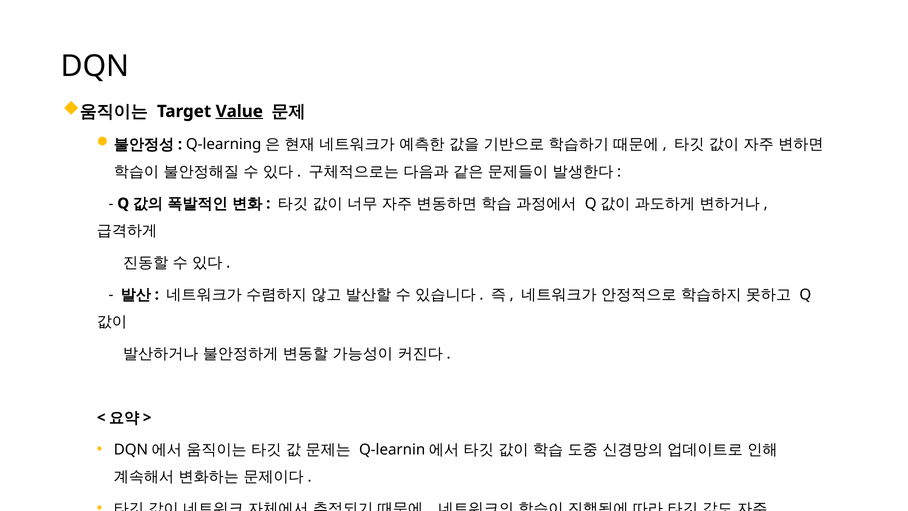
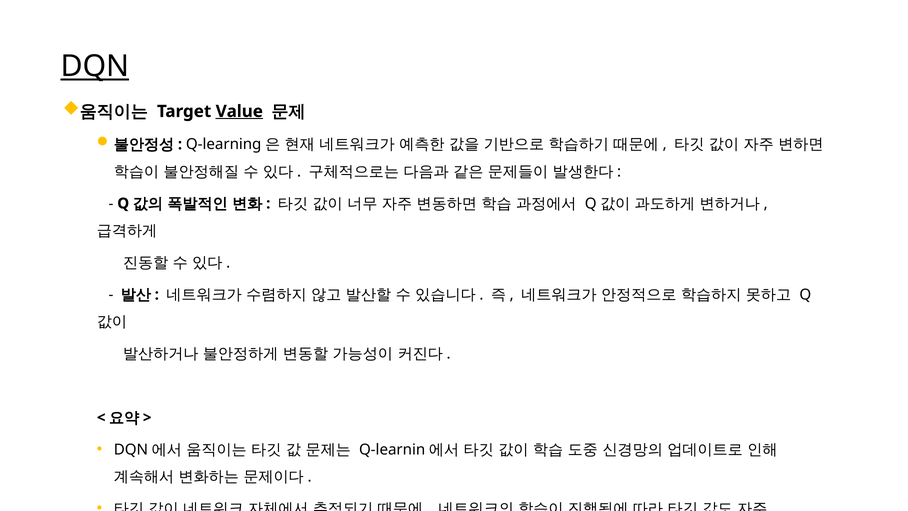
DQN underline: none -> present
